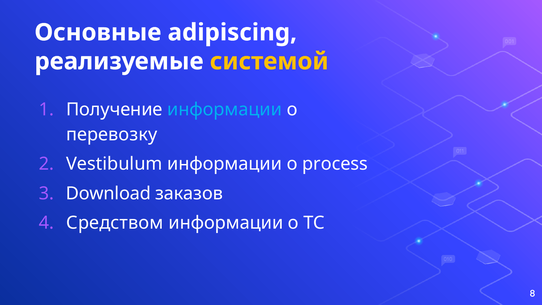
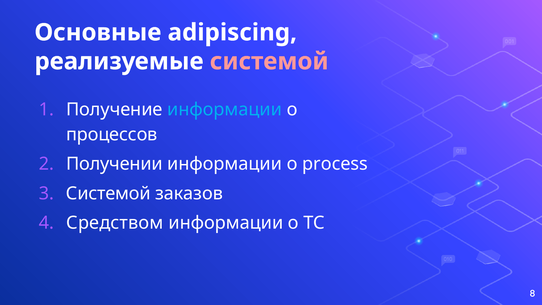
системой at (269, 61) colour: yellow -> pink
перевозку: перевозку -> процессов
Vestibulum: Vestibulum -> Получении
Download at (108, 193): Download -> Системой
